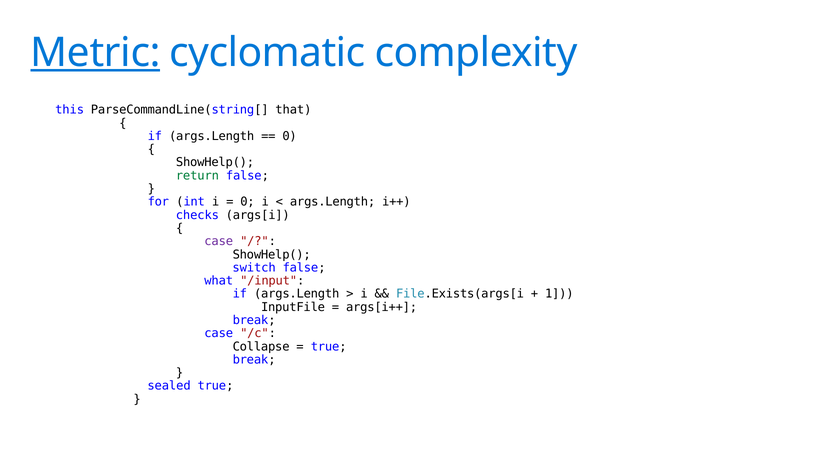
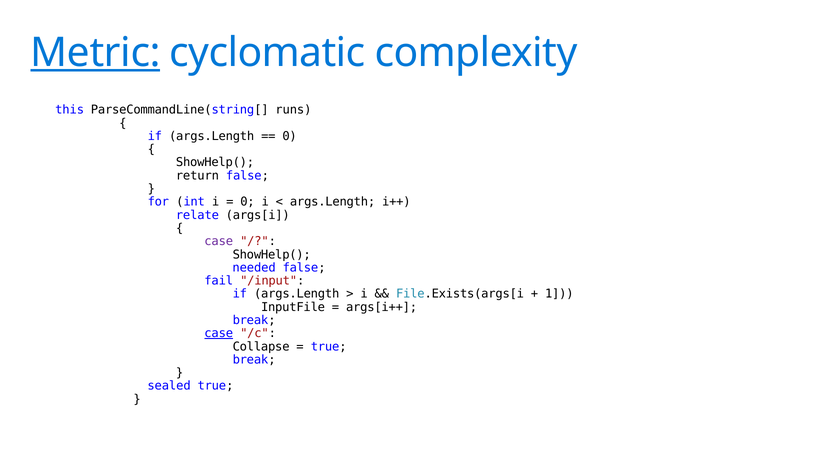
that: that -> runs
return colour: green -> black
checks: checks -> relate
switch: switch -> needed
what: what -> fail
case at (219, 333) underline: none -> present
